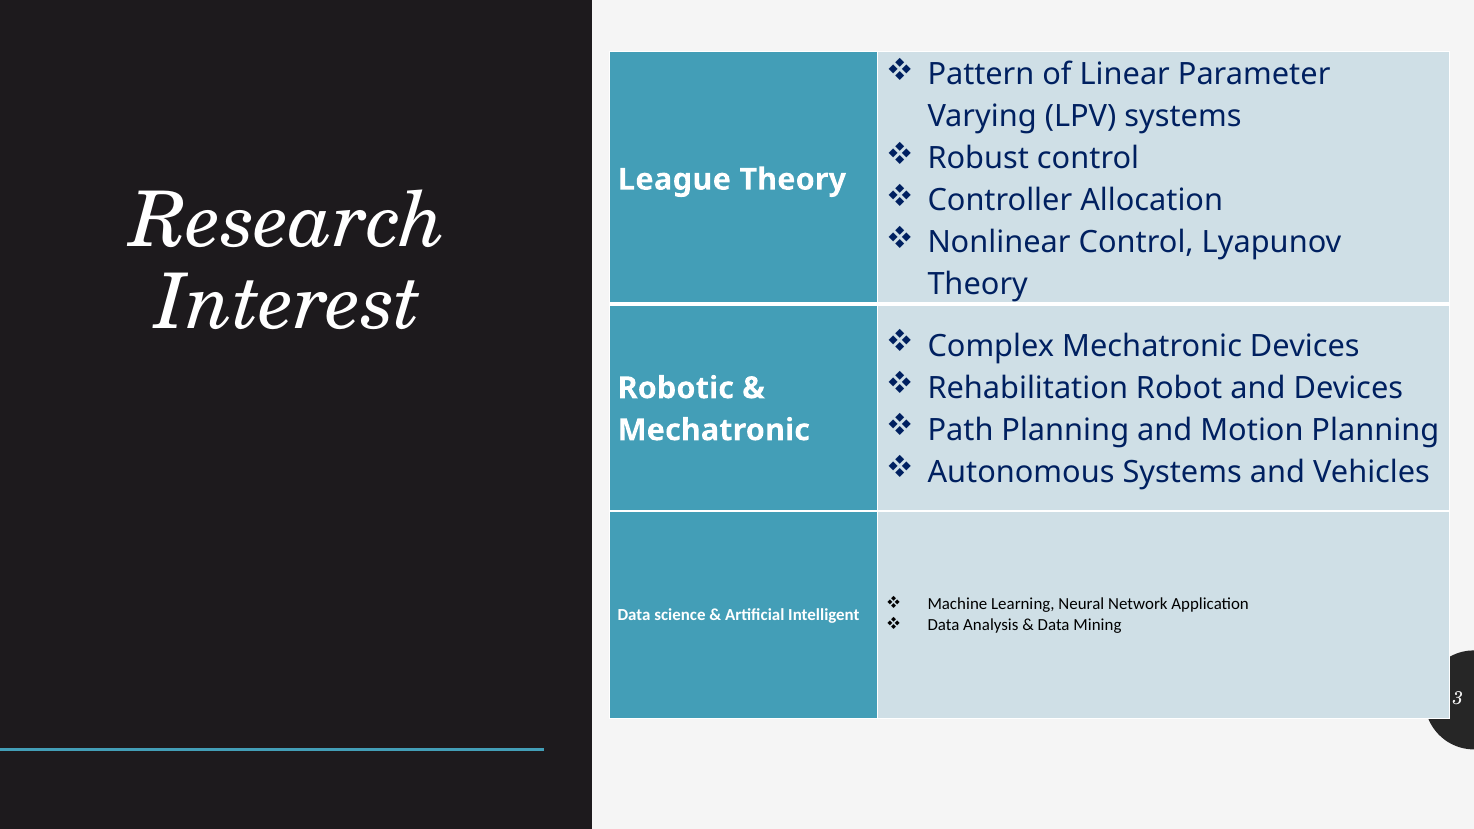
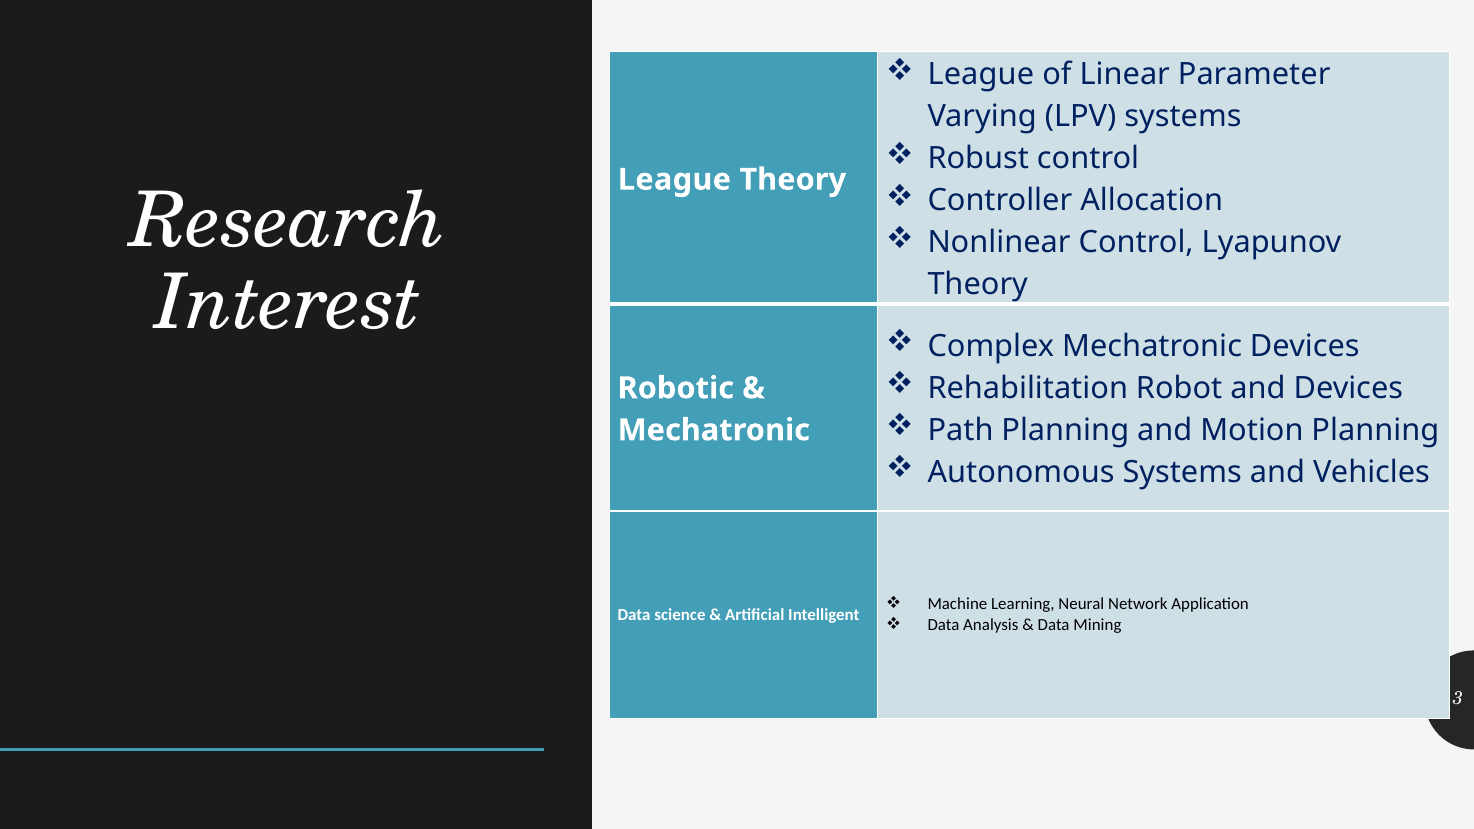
Pattern at (981, 75): Pattern -> League
